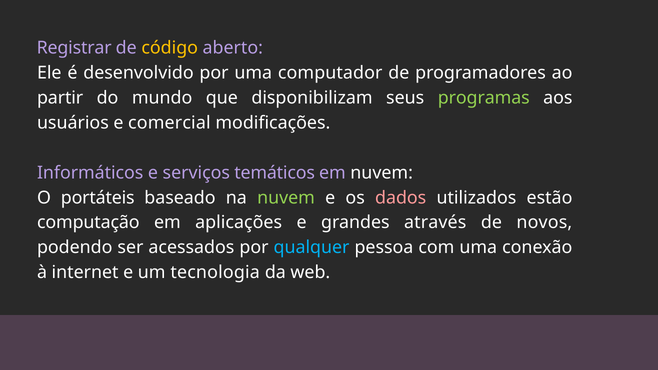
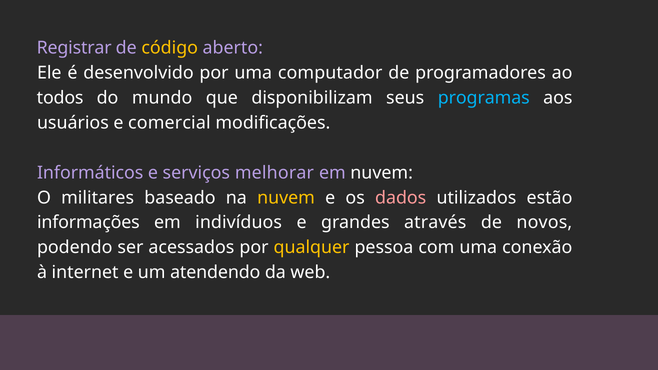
partir: partir -> todos
programas colour: light green -> light blue
temáticos: temáticos -> melhorar
portáteis: portáteis -> militares
nuvem at (286, 198) colour: light green -> yellow
computação: computação -> informações
aplicações: aplicações -> indivíduos
qualquer colour: light blue -> yellow
tecnologia: tecnologia -> atendendo
